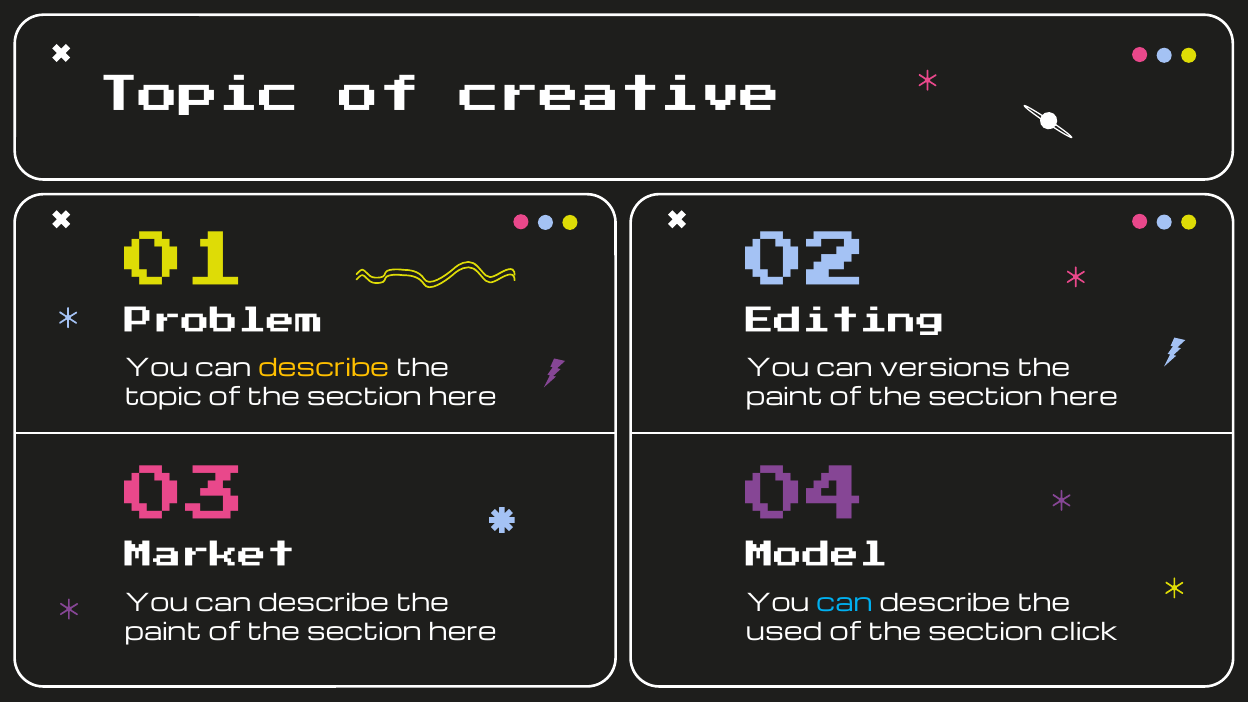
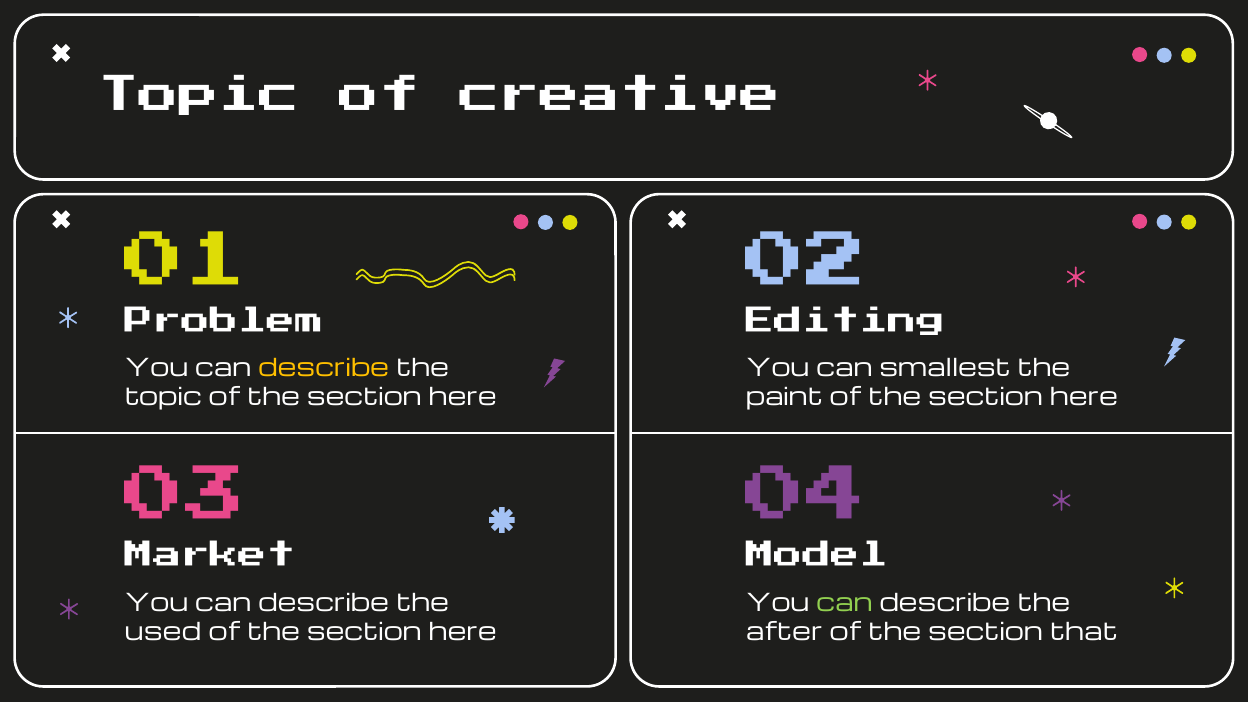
versions: versions -> smallest
can at (844, 603) colour: light blue -> light green
paint at (163, 632): paint -> used
used: used -> after
click: click -> that
